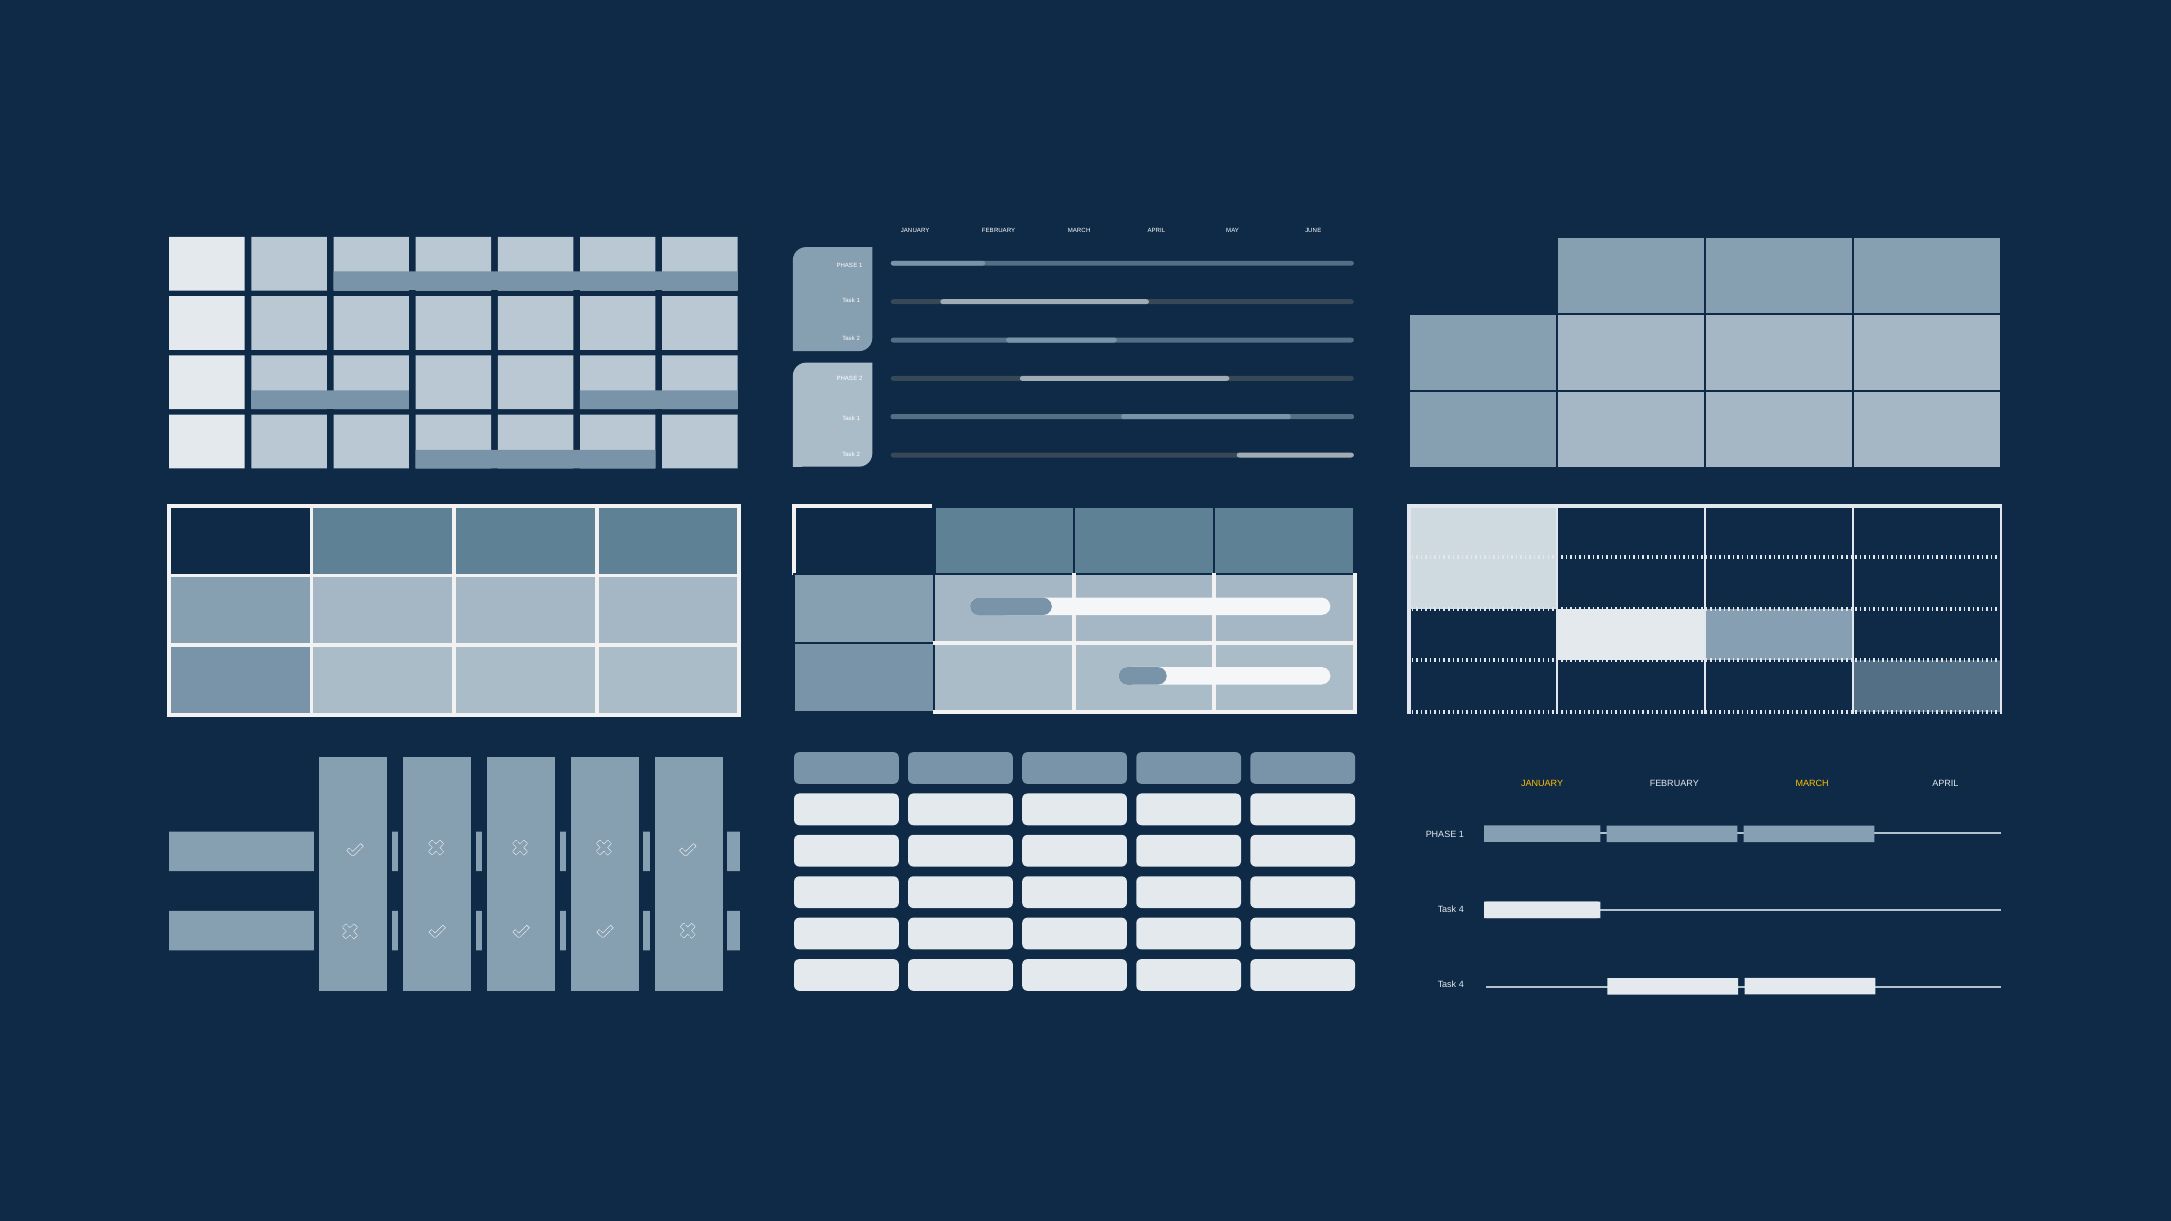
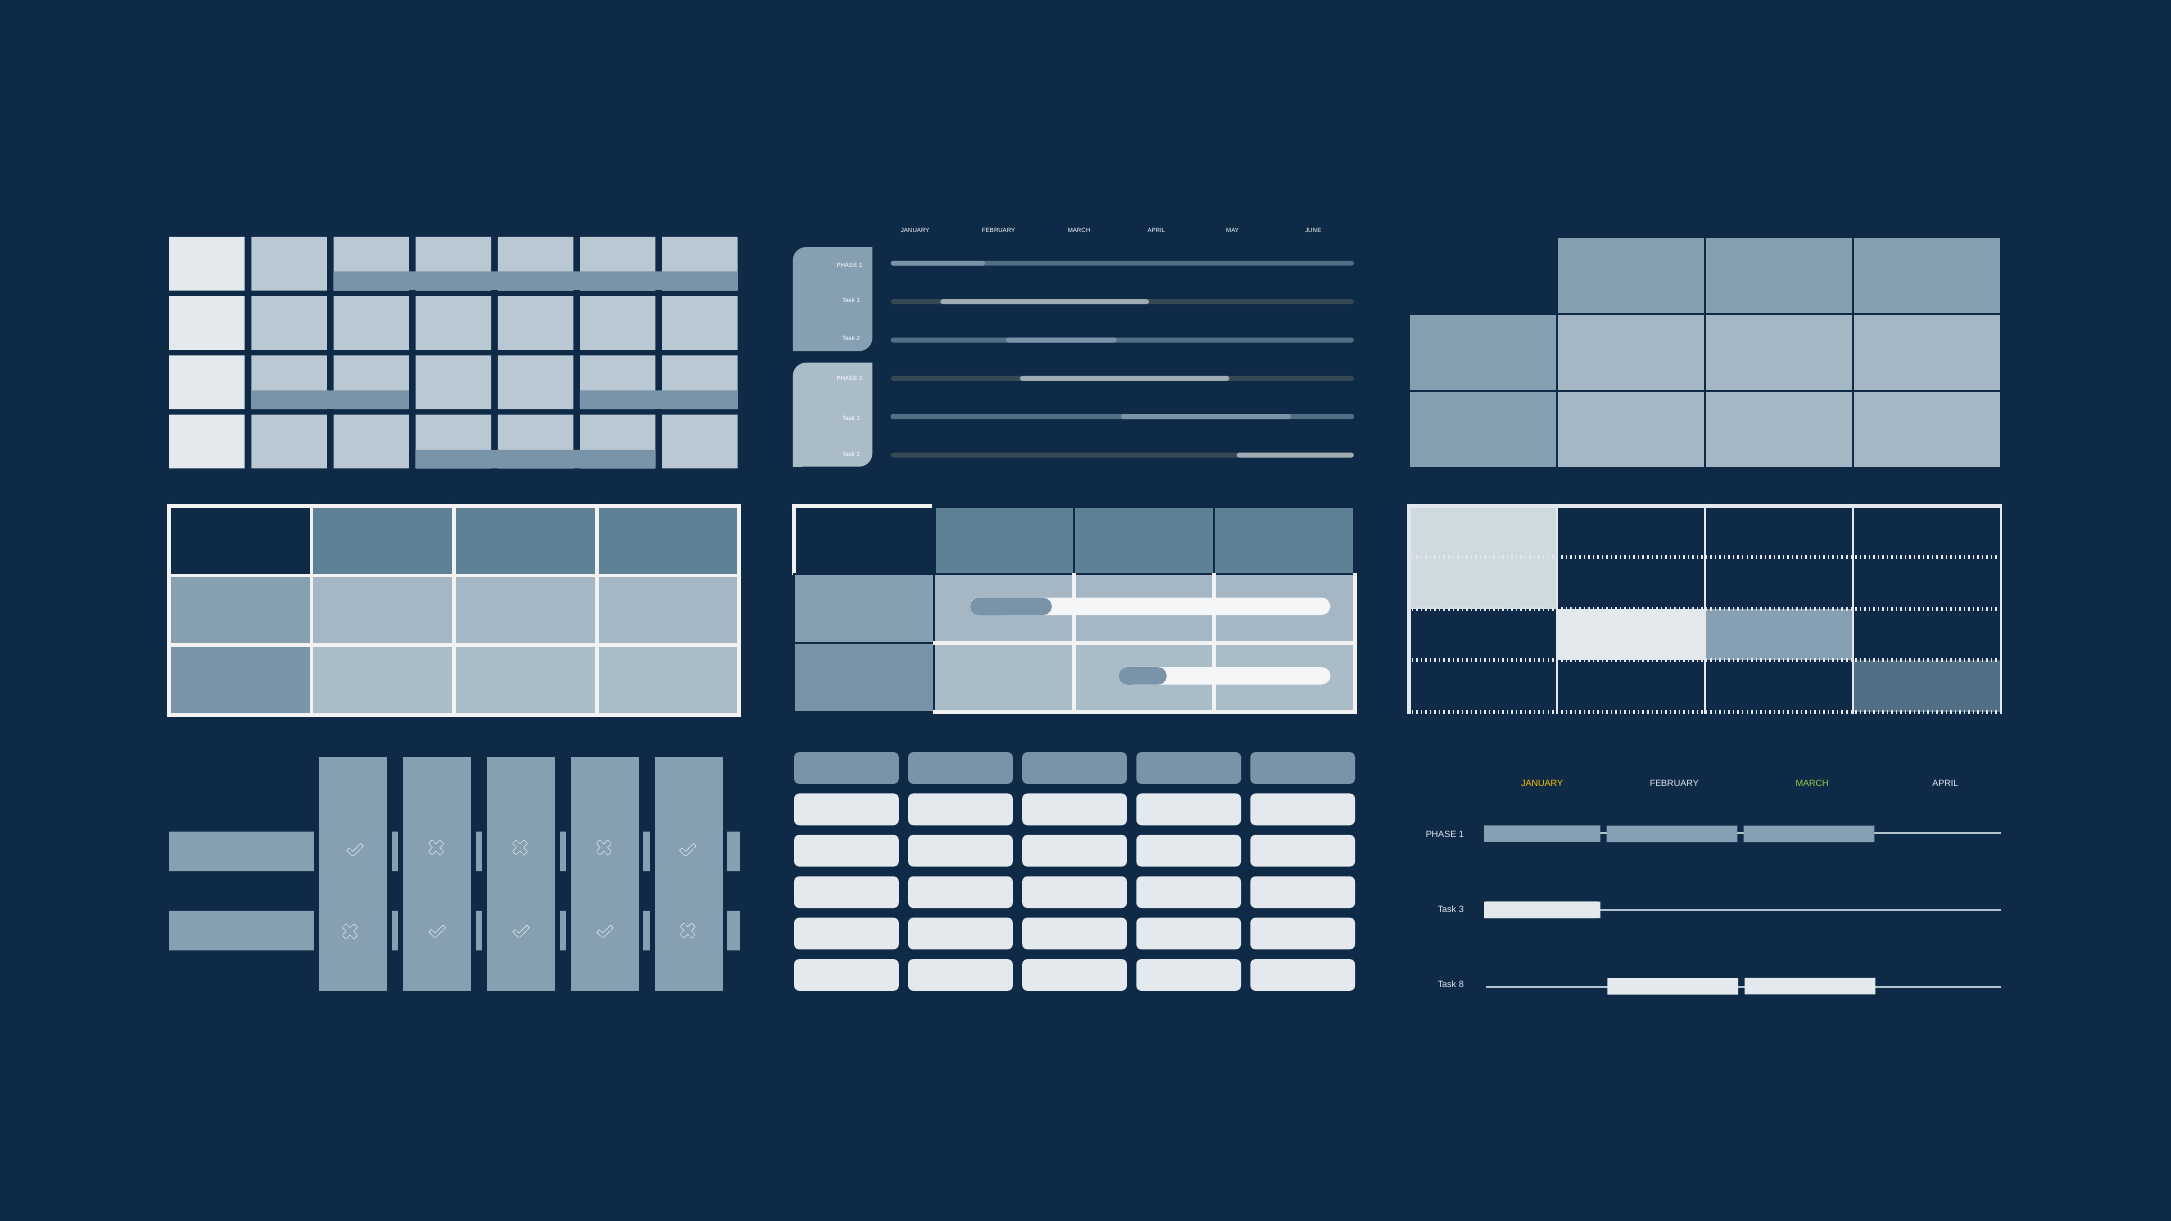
MARCH at (1812, 784) colour: yellow -> light green
4 at (1461, 909): 4 -> 3
4 at (1461, 984): 4 -> 8
